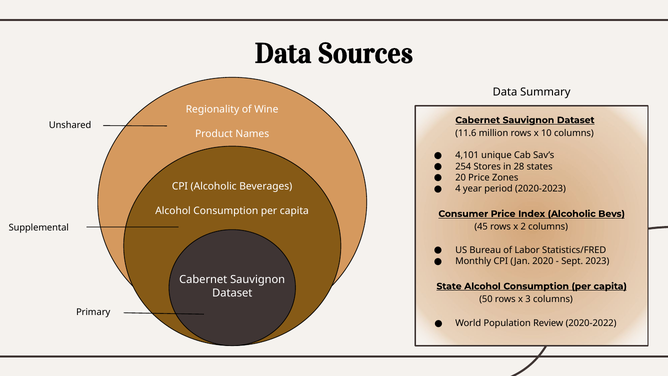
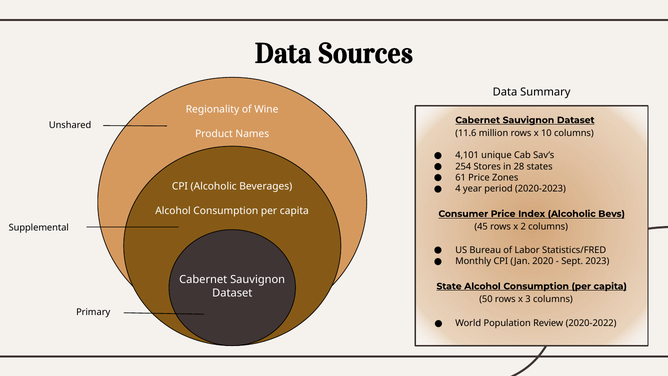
20: 20 -> 61
